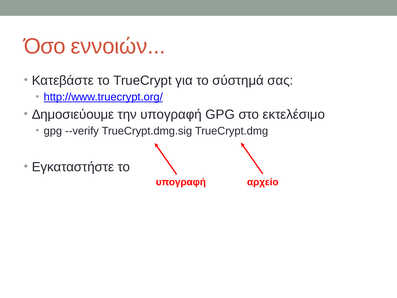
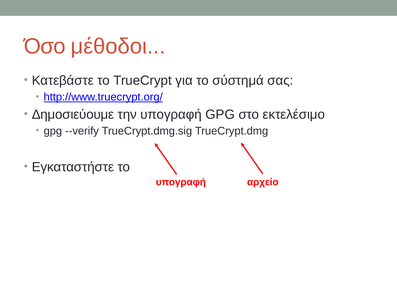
εννοιών: εννοιών -> μέθοδοι
